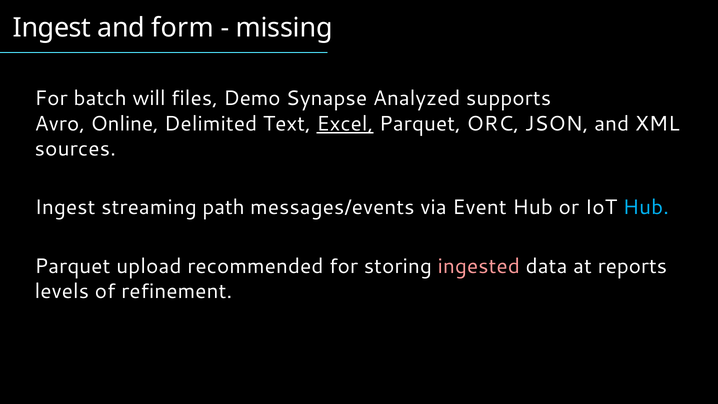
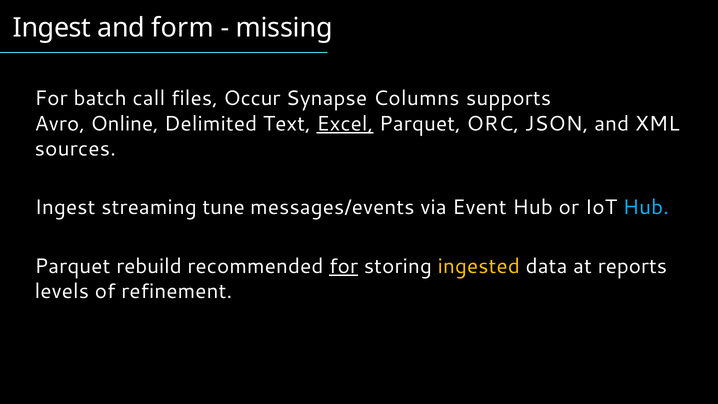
will: will -> call
Demo: Demo -> Occur
Analyzed: Analyzed -> Columns
path: path -> tune
upload: upload -> rebuild
for at (344, 266) underline: none -> present
ingested colour: pink -> yellow
